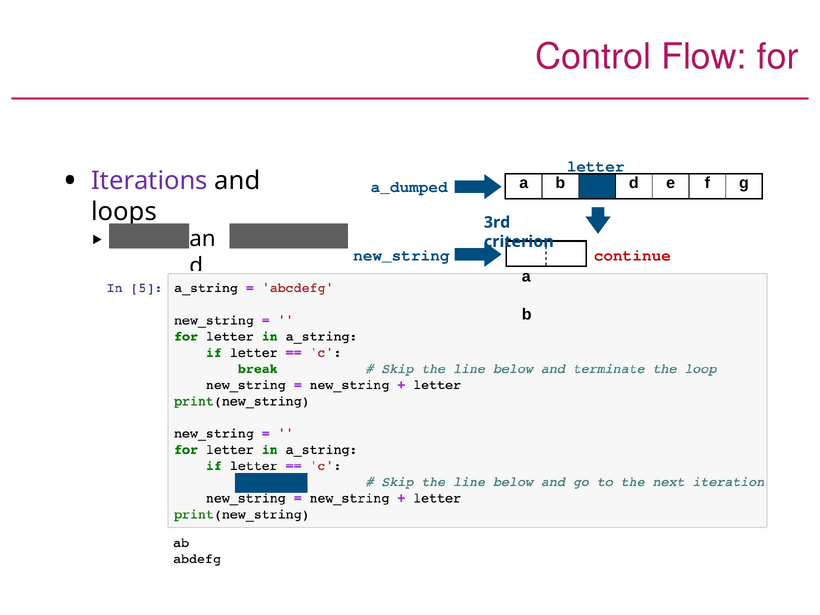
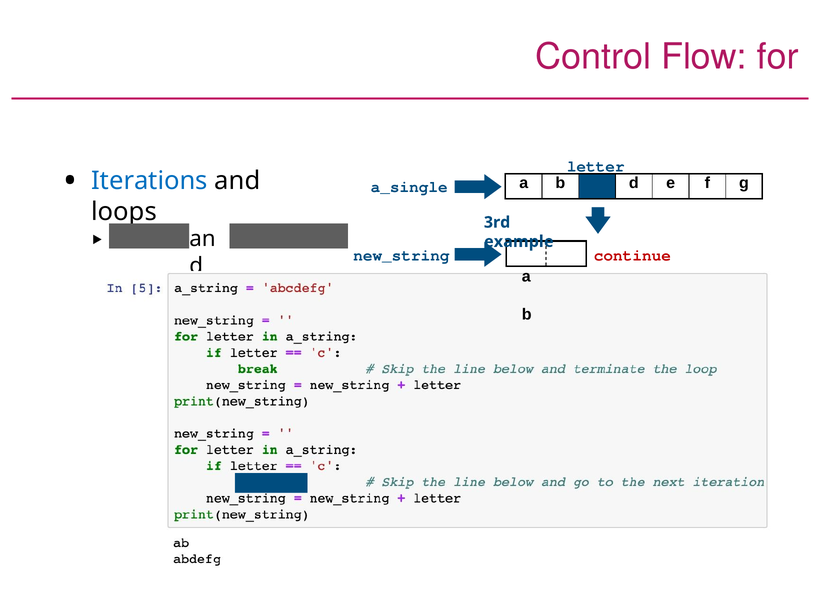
Iterations colour: purple -> blue
a_dumped: a_dumped -> a_single
criterion: criterion -> example
